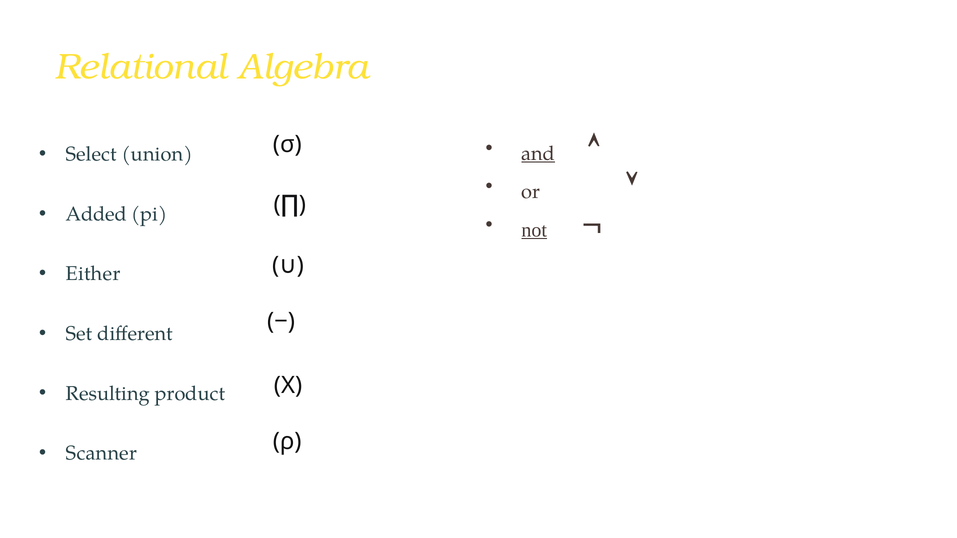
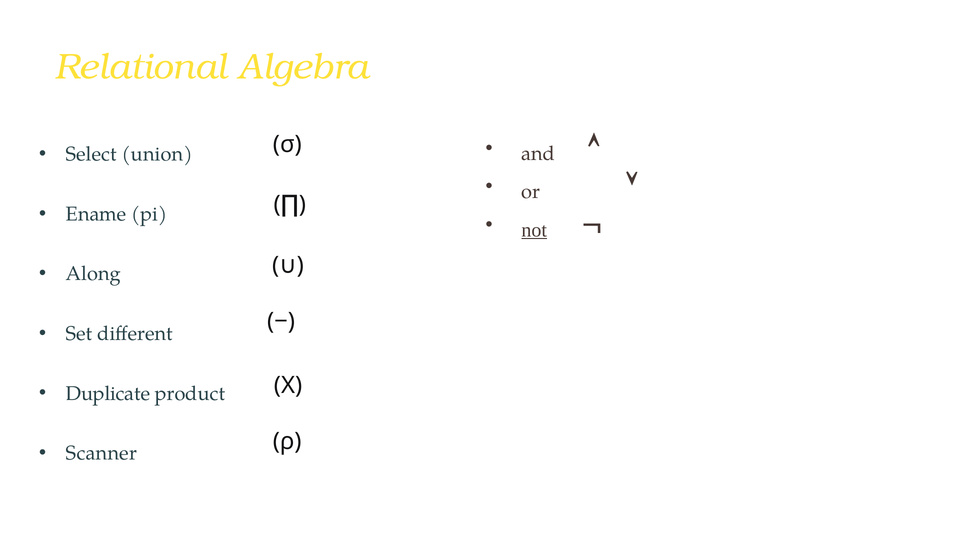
and underline: present -> none
Added: Added -> Ename
Either: Either -> Along
Resulting: Resulting -> Duplicate
